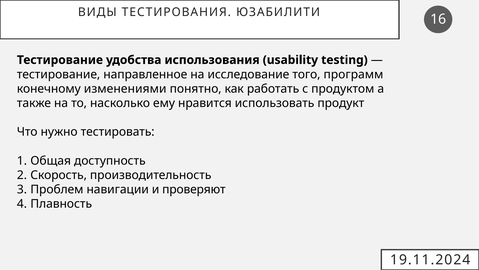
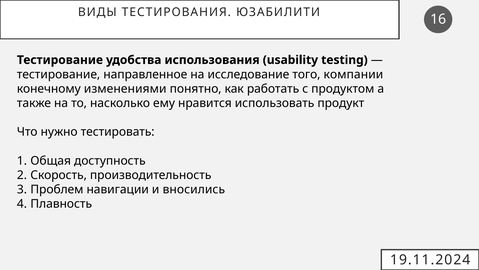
программ: программ -> компании
проверяют: проверяют -> вносились
